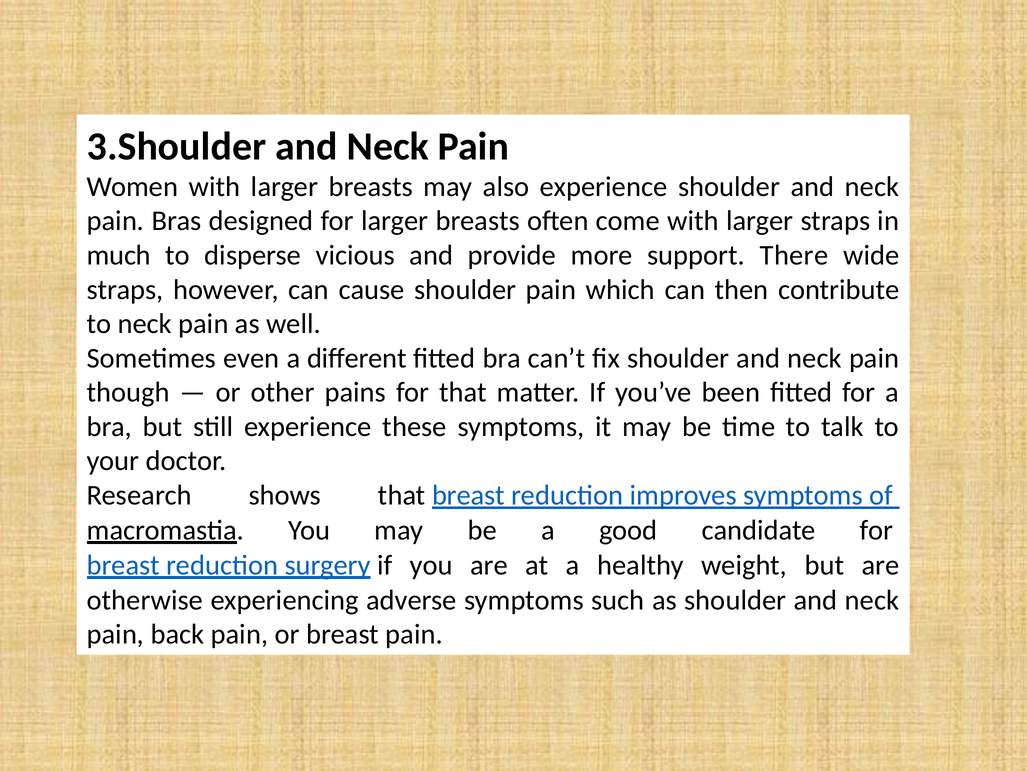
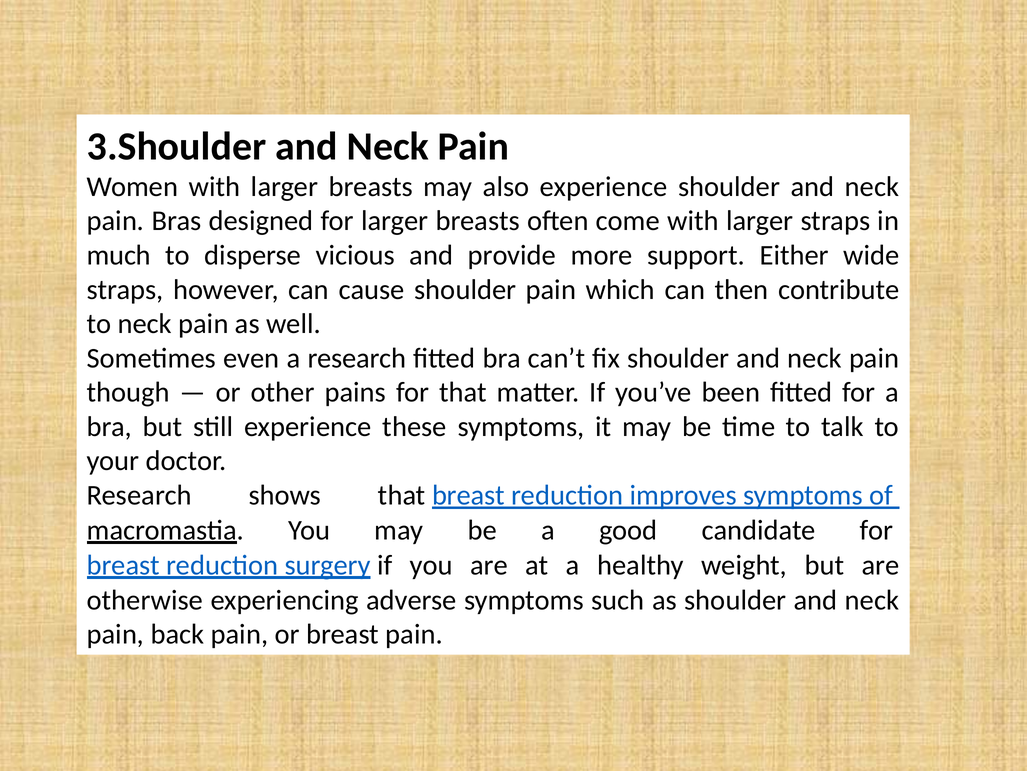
There: There -> Either
a different: different -> research
